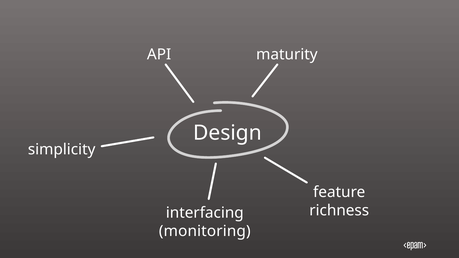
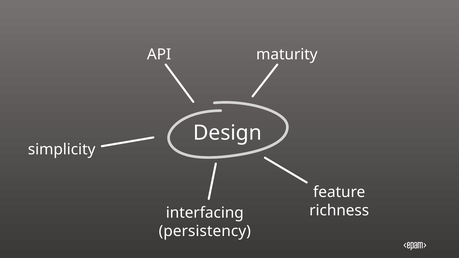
monitoring: monitoring -> persistency
